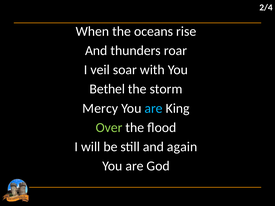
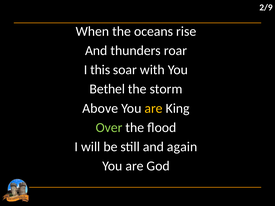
2/4: 2/4 -> 2/9
veil: veil -> this
Mercy: Mercy -> Above
are at (154, 108) colour: light blue -> yellow
